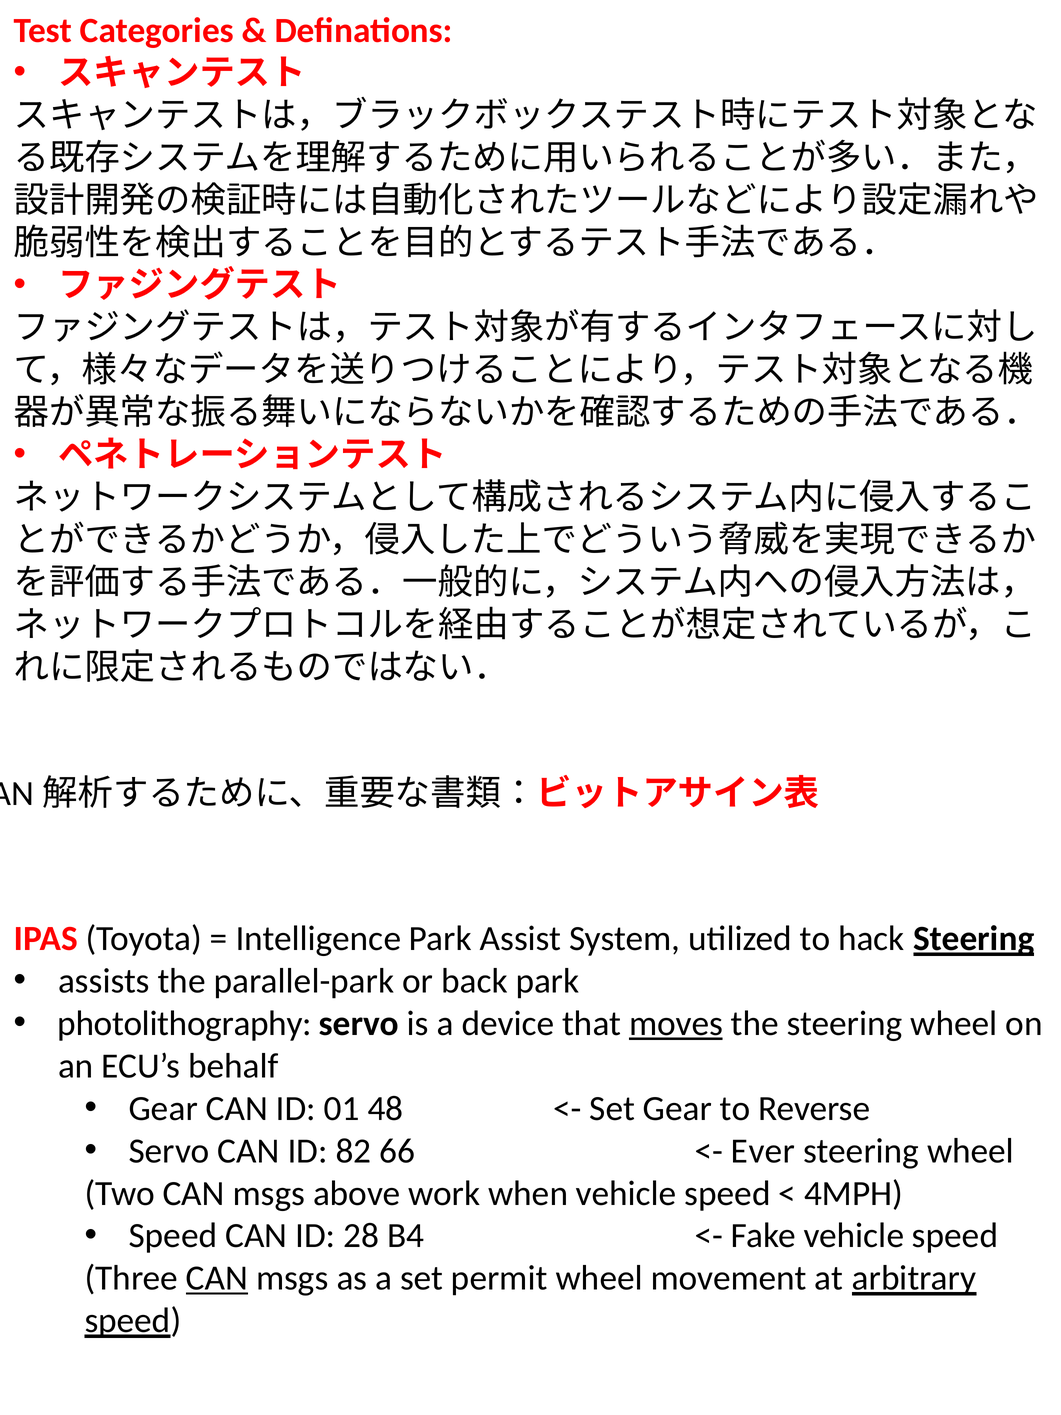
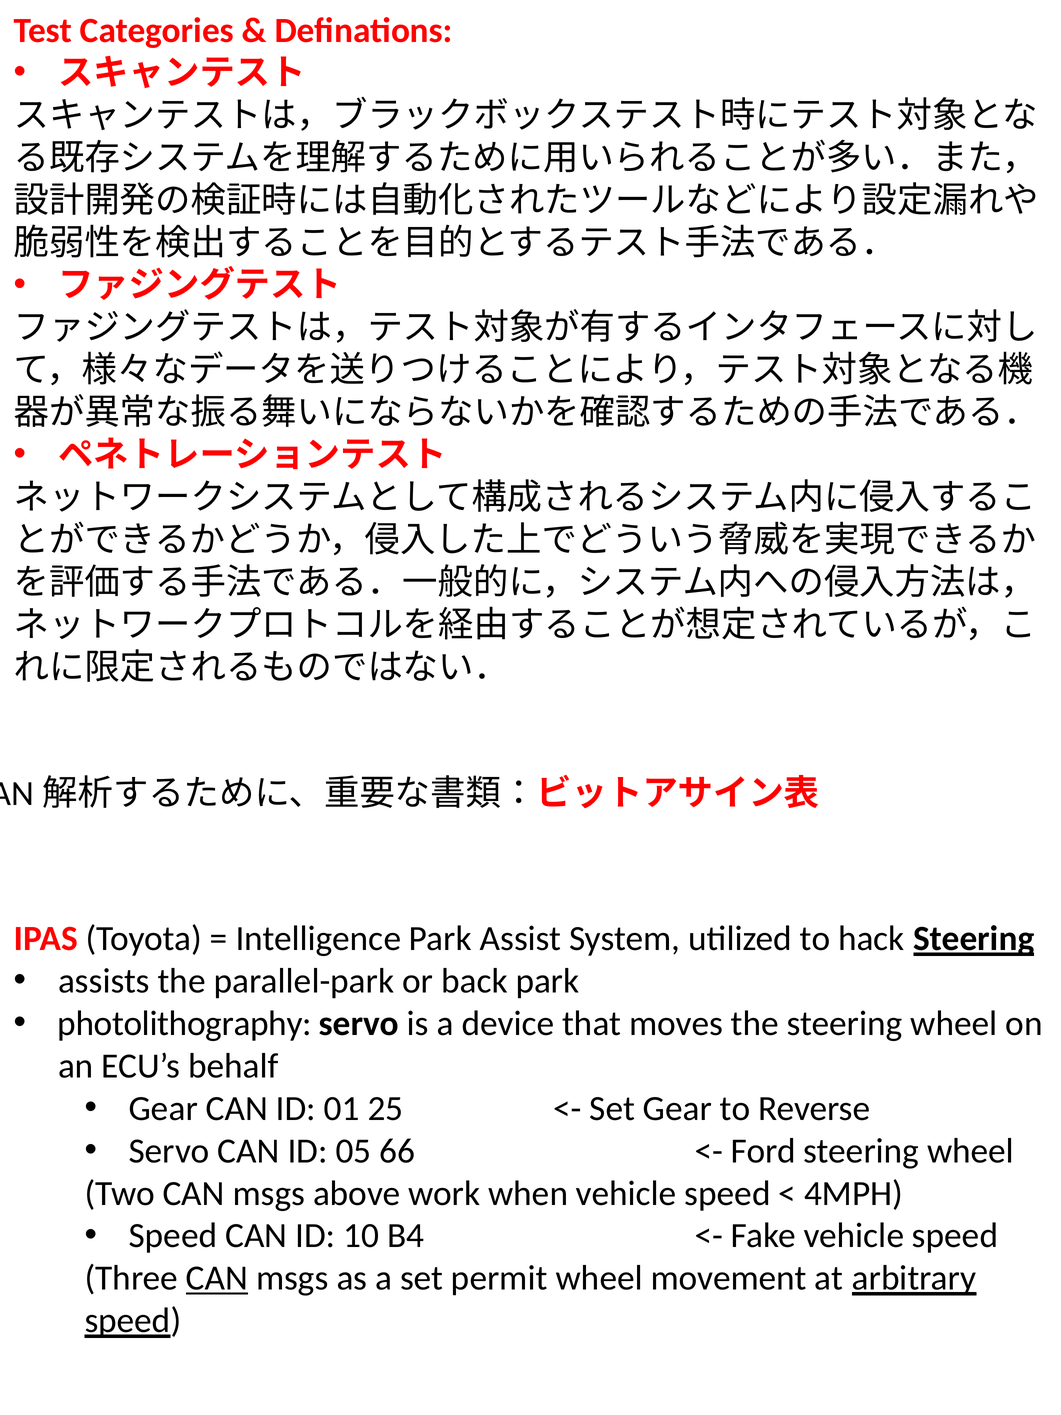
moves underline: present -> none
48: 48 -> 25
82: 82 -> 05
Ever: Ever -> Ford
28: 28 -> 10
